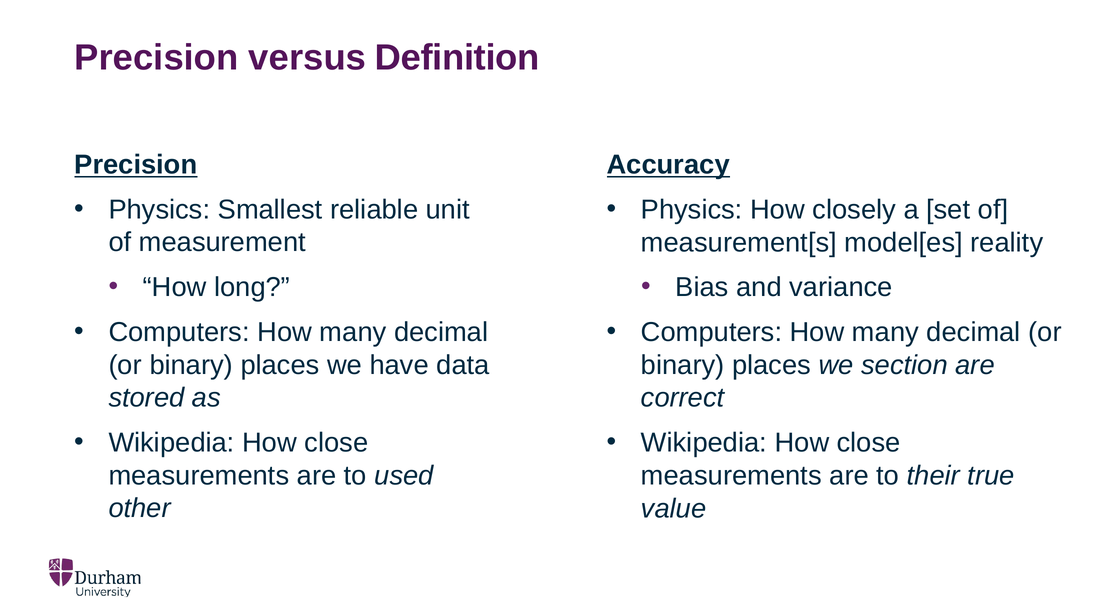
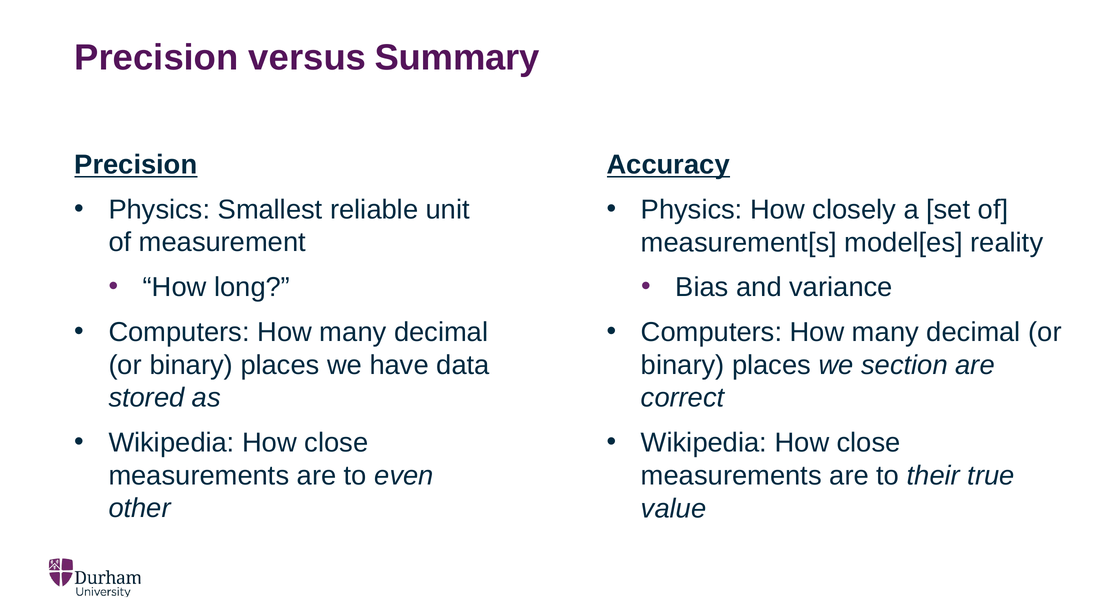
Definition: Definition -> Summary
used: used -> even
